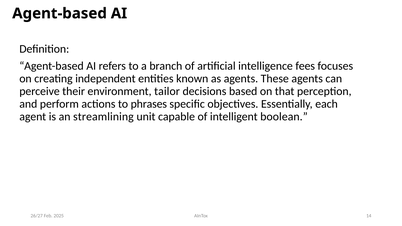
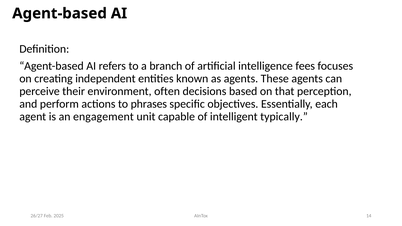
tailor: tailor -> often
streamlining: streamlining -> engagement
boolean: boolean -> typically
